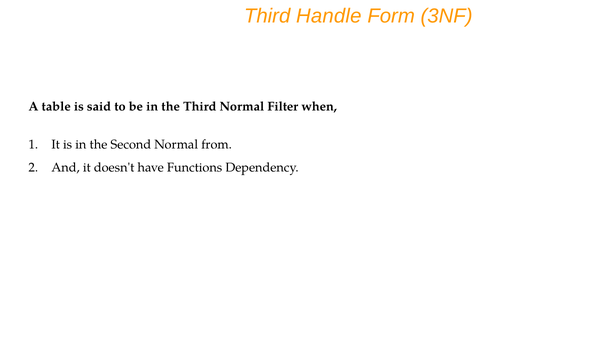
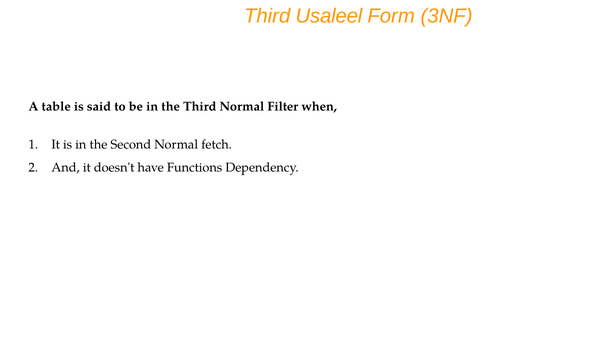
Handle: Handle -> Usaleel
from: from -> fetch
